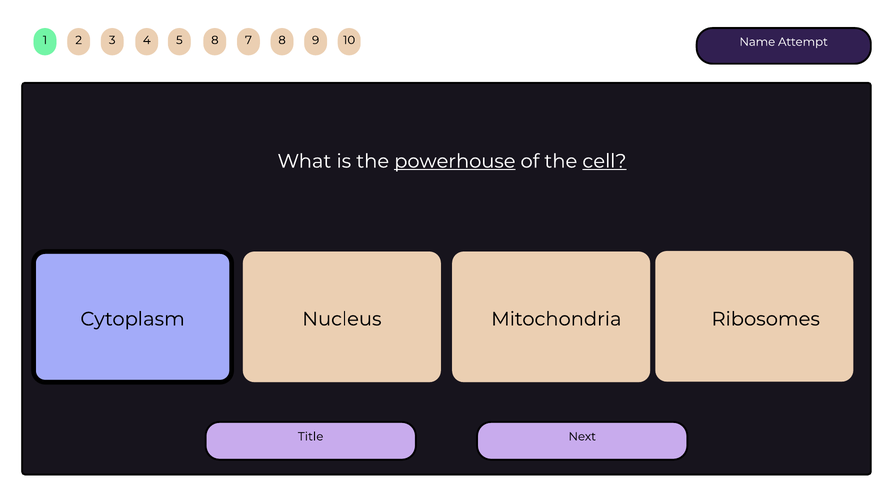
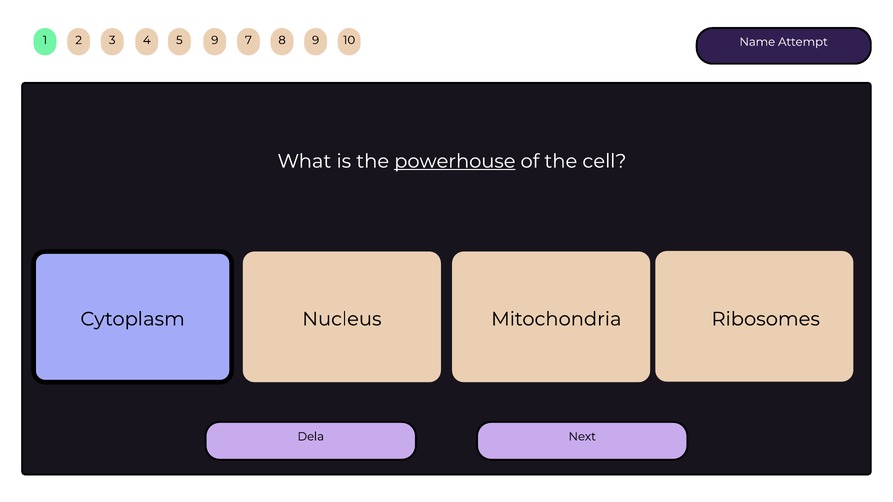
5 8: 8 -> 9
cell underline: present -> none
Title: Title -> Dela
